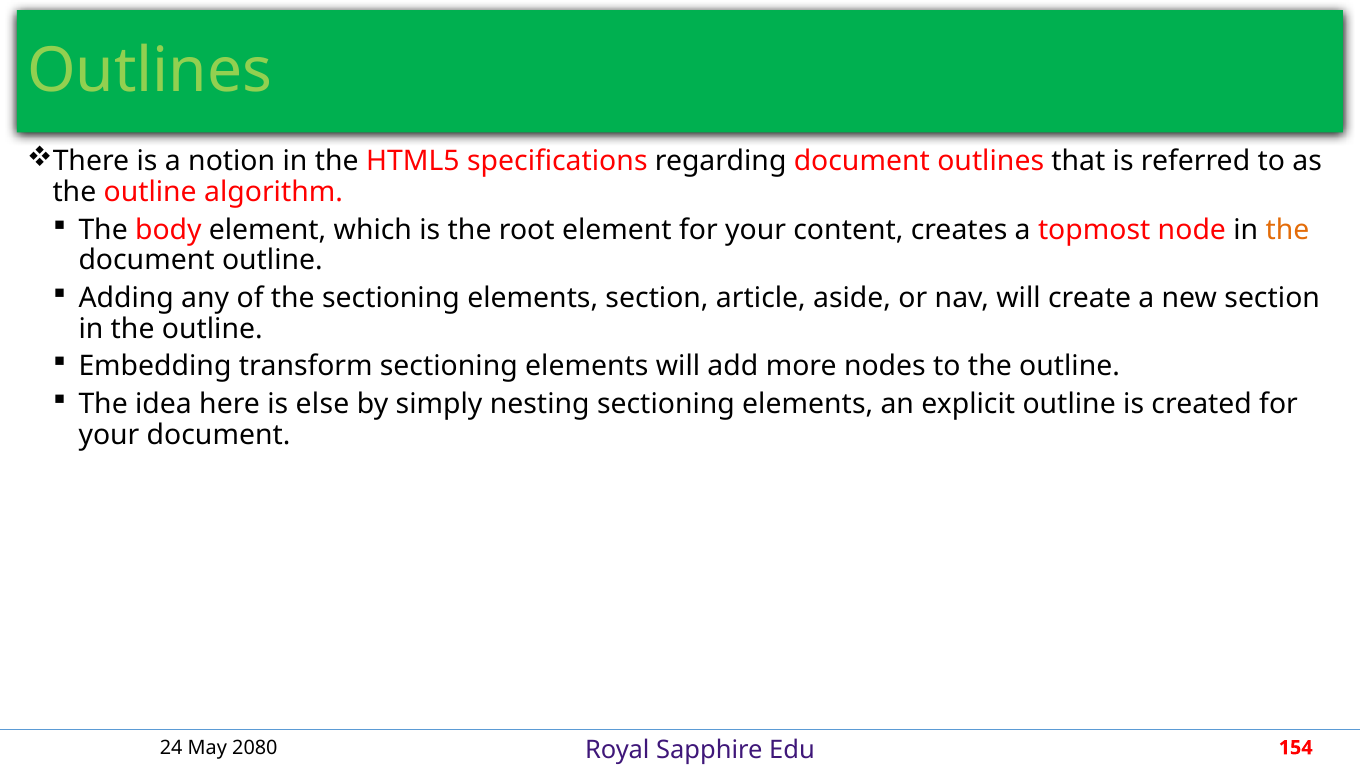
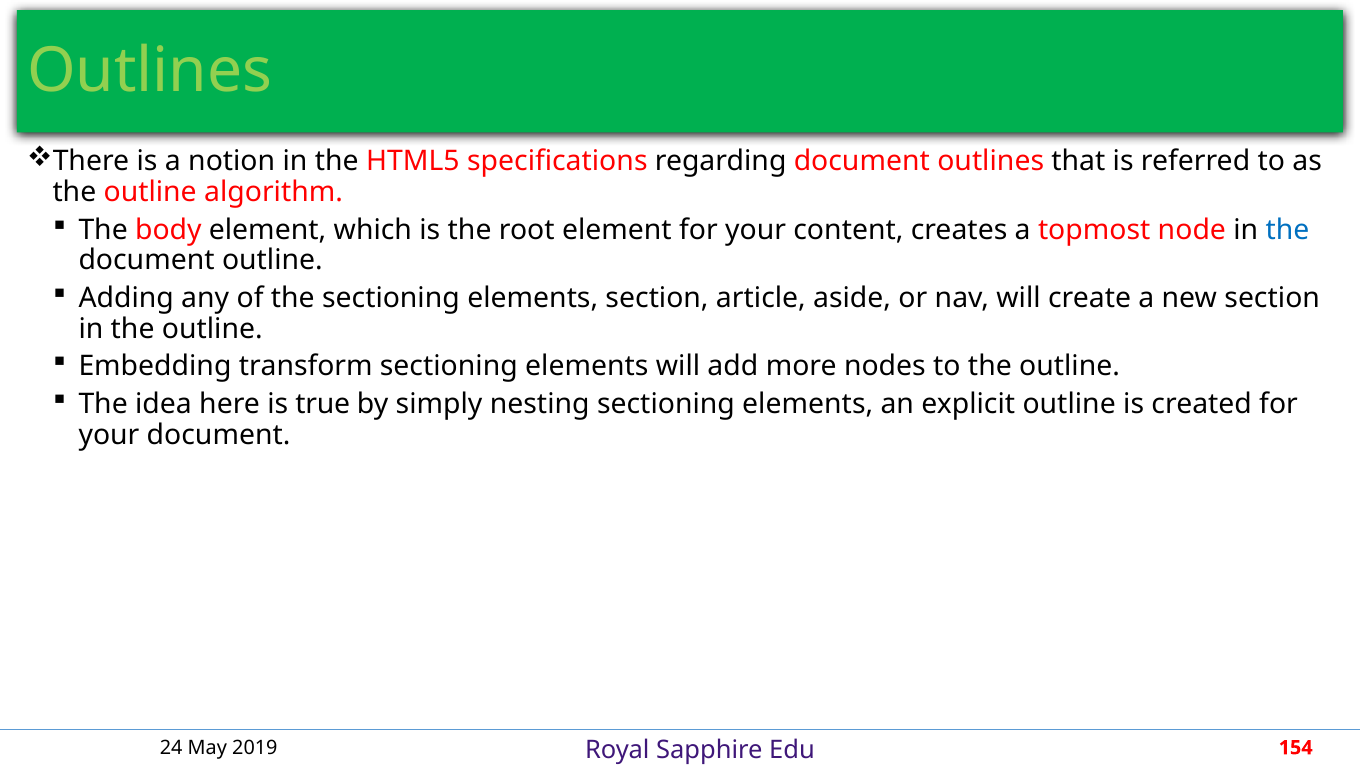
the at (1288, 230) colour: orange -> blue
else: else -> true
2080: 2080 -> 2019
